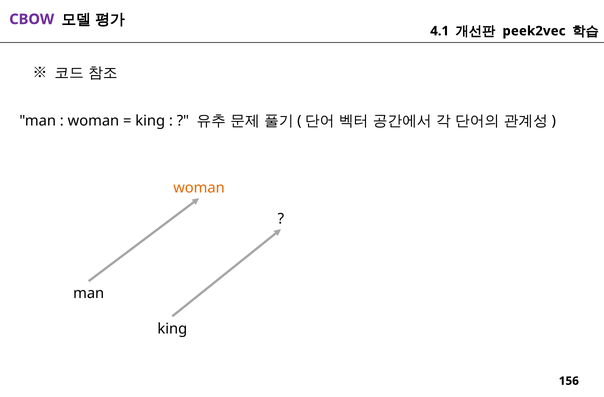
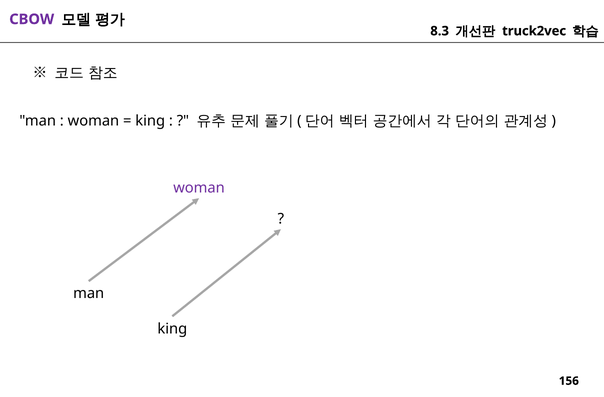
4.1: 4.1 -> 8.3
peek2vec: peek2vec -> truck2vec
woman at (199, 188) colour: orange -> purple
